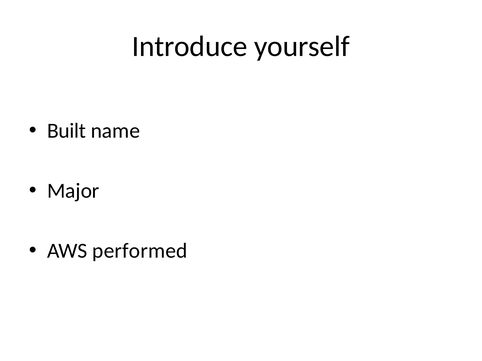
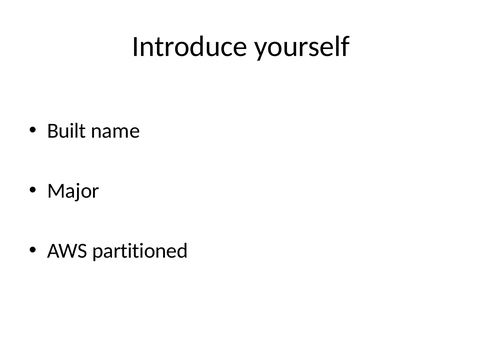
performed: performed -> partitioned
